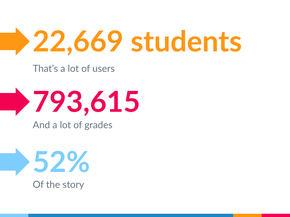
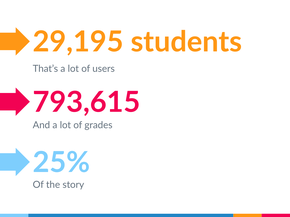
22,669: 22,669 -> 29,195
52%: 52% -> 25%
